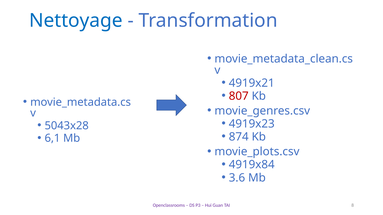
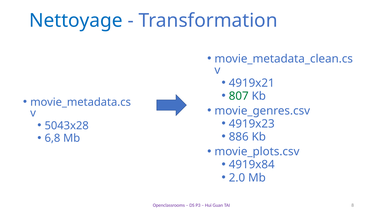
807 colour: red -> green
874: 874 -> 886
6,1: 6,1 -> 6,8
3.6: 3.6 -> 2.0
